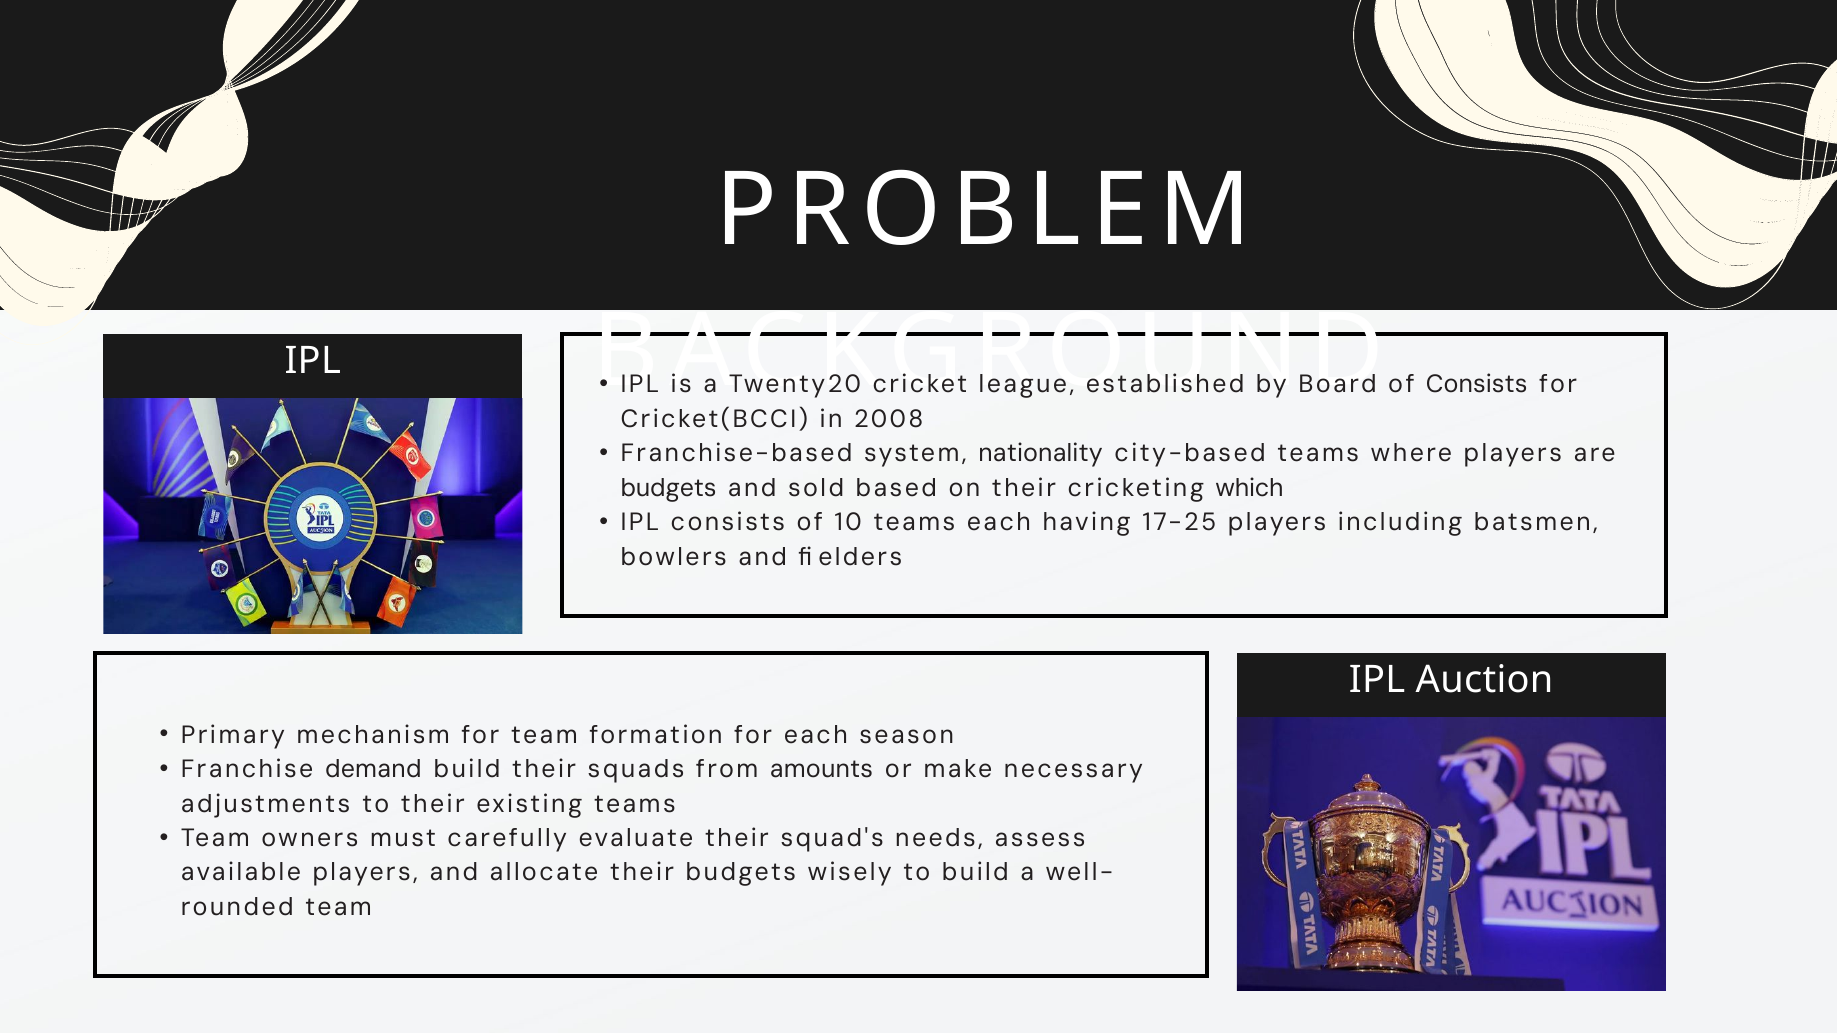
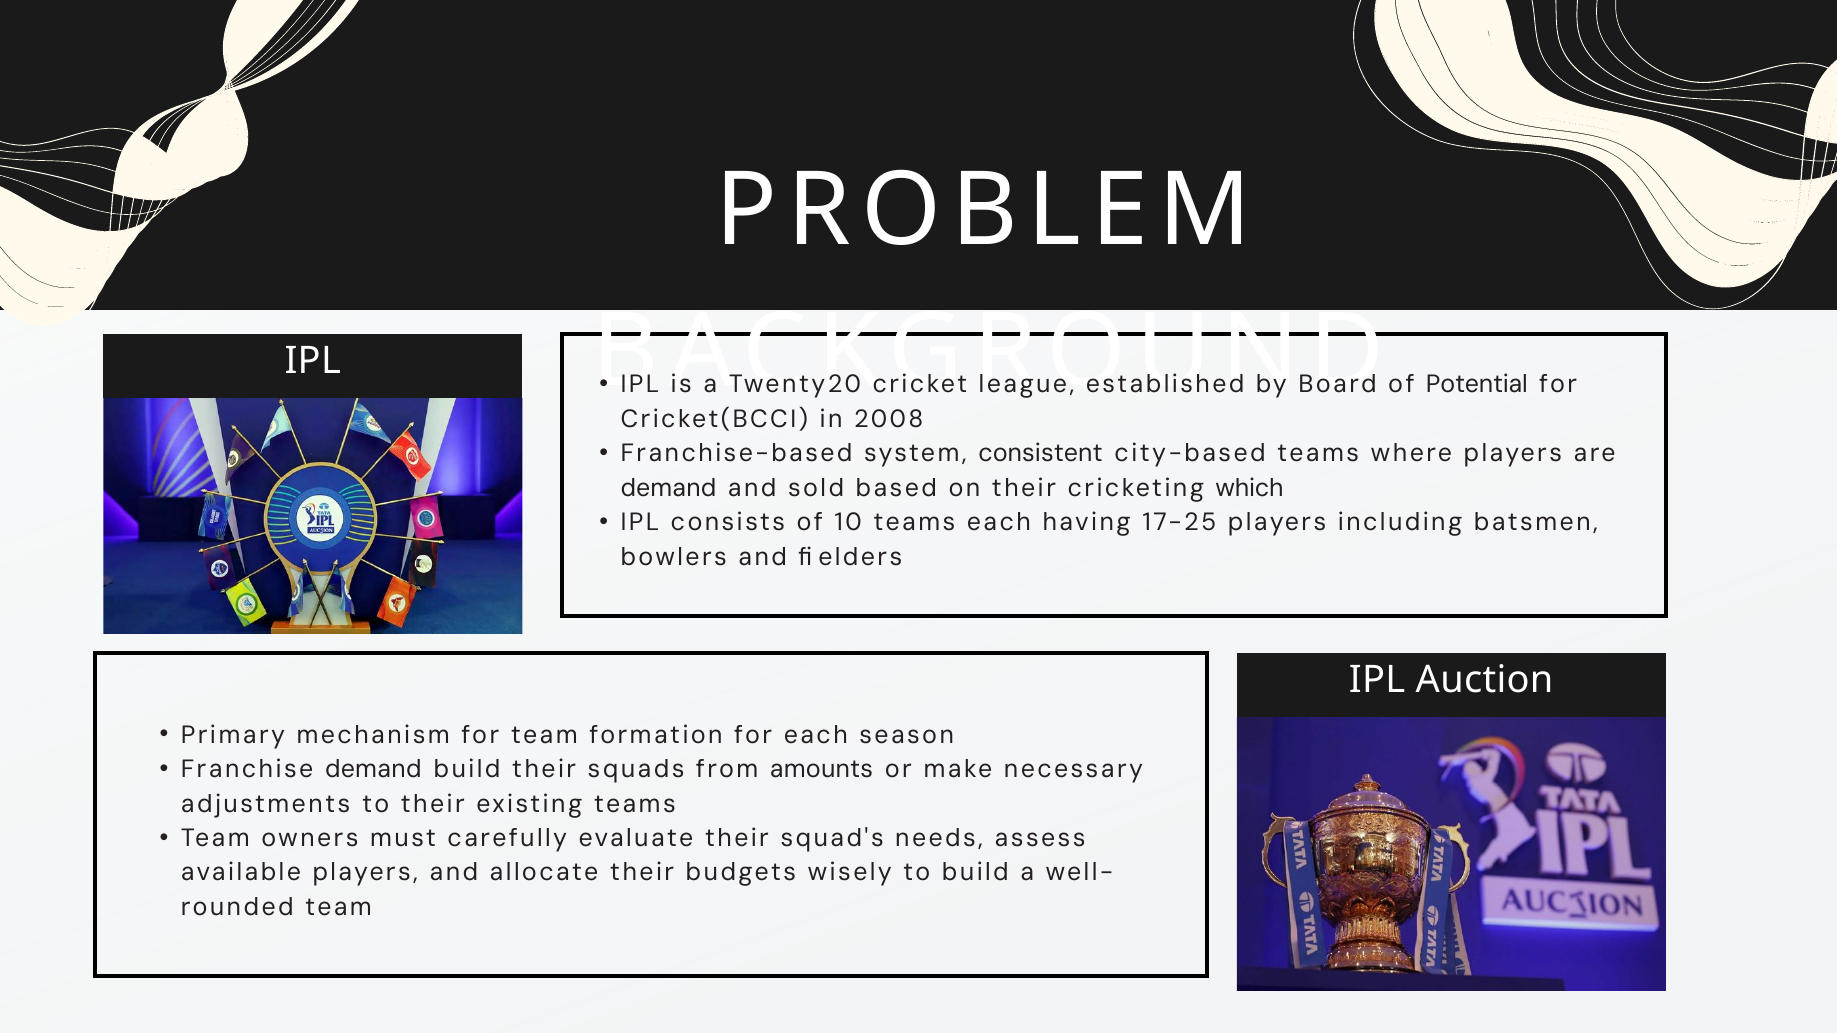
of Consists: Consists -> Potential
nationality: nationality -> consistent
budgets at (669, 488): budgets -> demand
